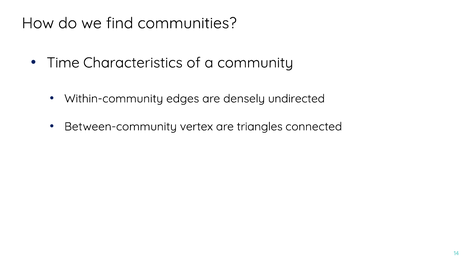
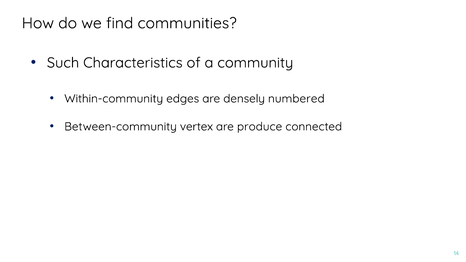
Time: Time -> Such
undirected: undirected -> numbered
triangles: triangles -> produce
